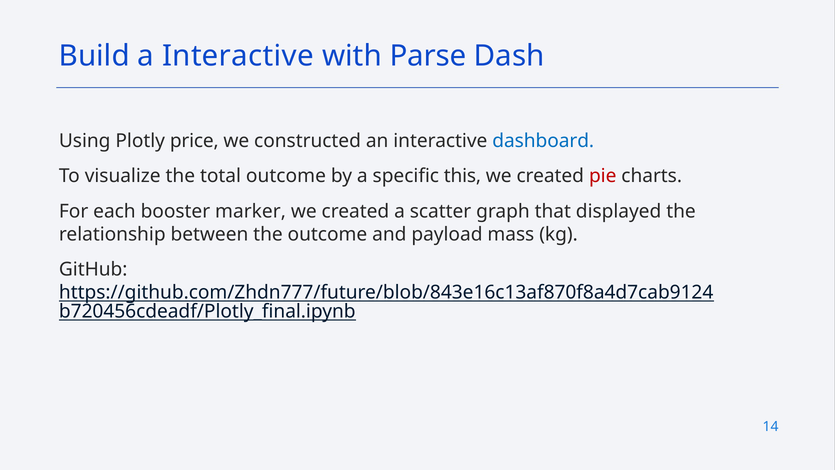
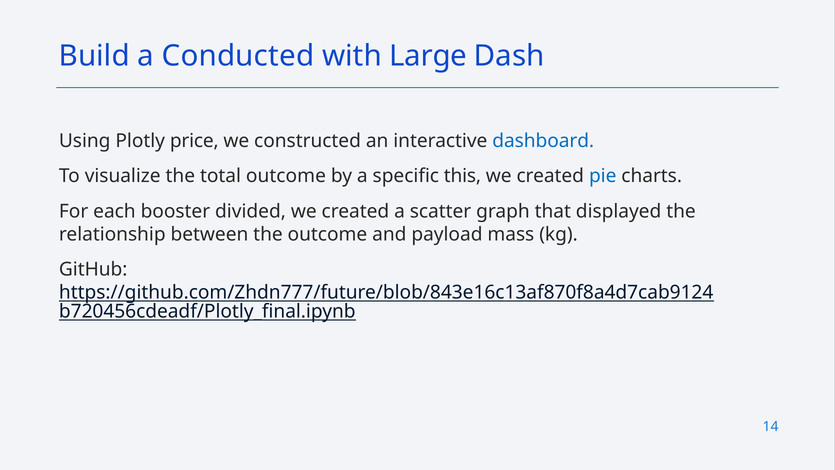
a Interactive: Interactive -> Conducted
Parse: Parse -> Large
pie colour: red -> blue
marker: marker -> divided
